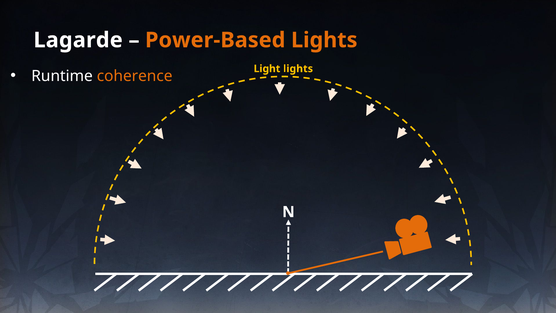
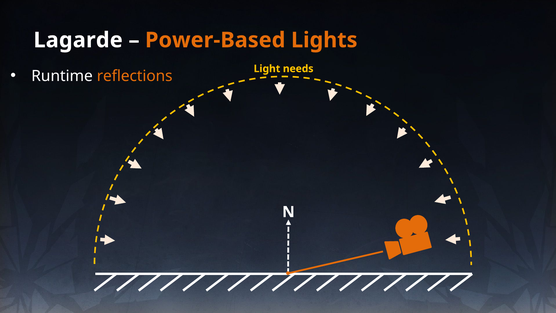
Light lights: lights -> needs
coherence: coherence -> reflections
